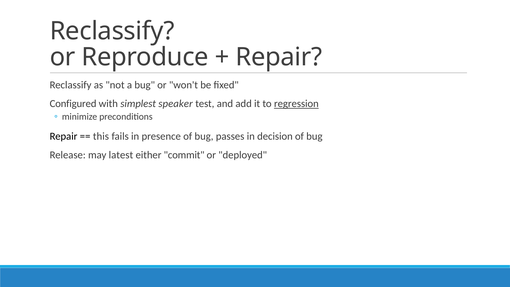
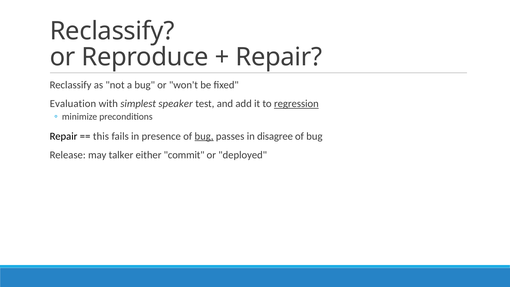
Configured: Configured -> Evaluation
bug at (204, 136) underline: none -> present
decision: decision -> disagree
latest: latest -> talker
